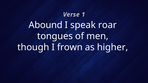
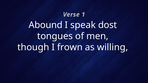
roar: roar -> dost
higher: higher -> willing
